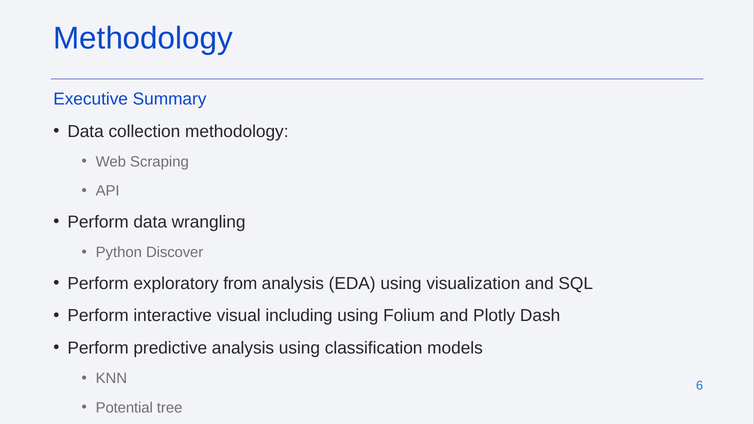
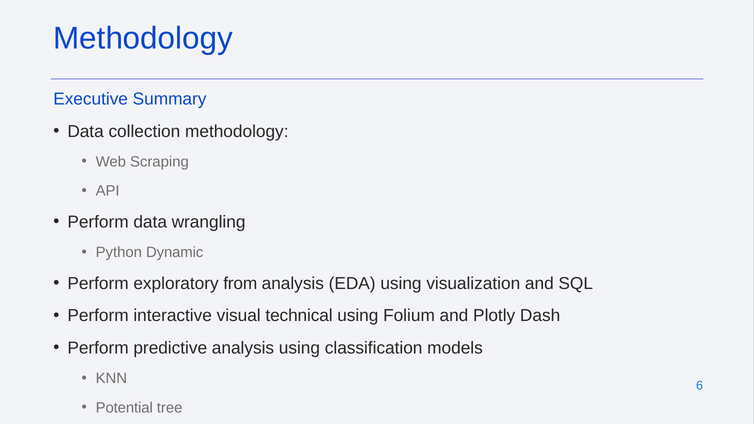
Discover: Discover -> Dynamic
including: including -> technical
